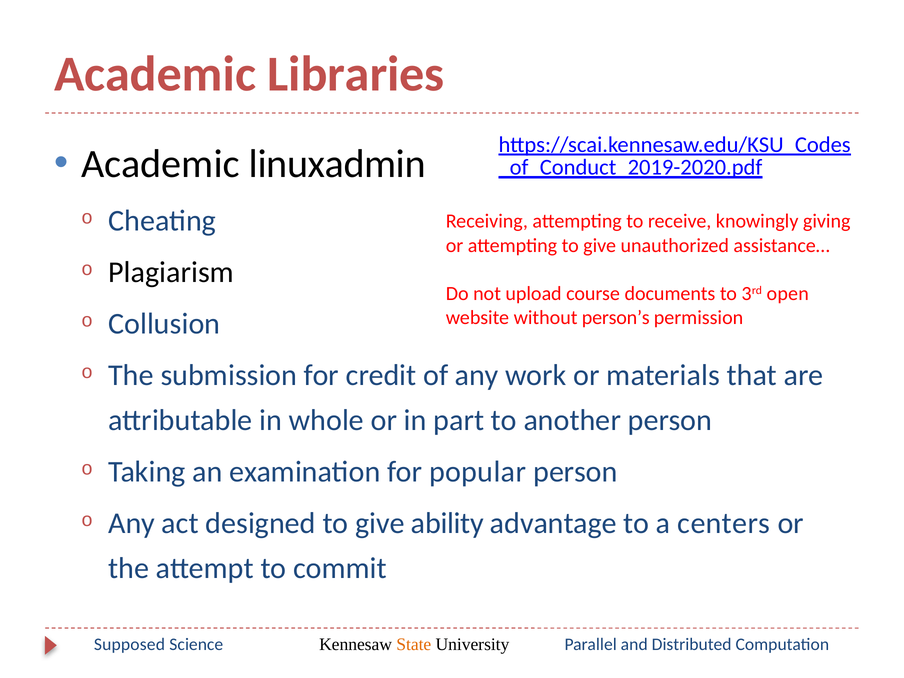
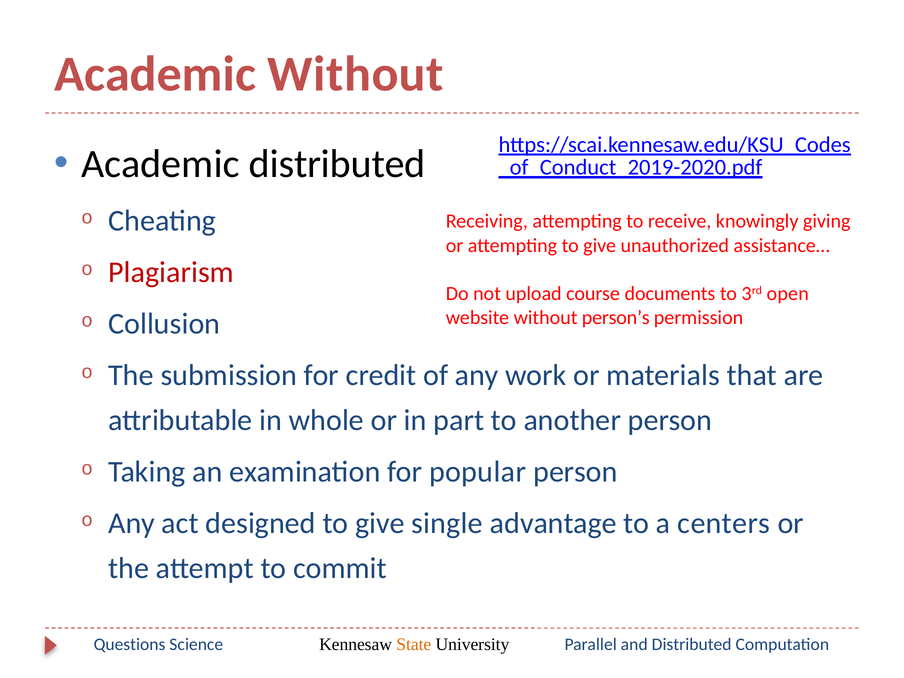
Academic Libraries: Libraries -> Without
Academic linuxadmin: linuxadmin -> distributed
Plagiarism colour: black -> red
ability: ability -> single
Supposed: Supposed -> Questions
